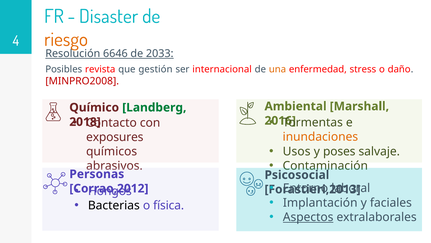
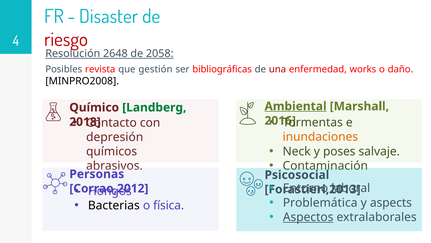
riesgo colour: orange -> red
6646: 6646 -> 2648
2033: 2033 -> 2058
internacional: internacional -> bibliográficas
una colour: orange -> red
stress: stress -> works
MINPRO2008 colour: red -> black
Ambiental underline: none -> present
exposures: exposures -> depresión
Usos: Usos -> Neck
Implantación: Implantación -> Problemática
faciales: faciales -> aspects
